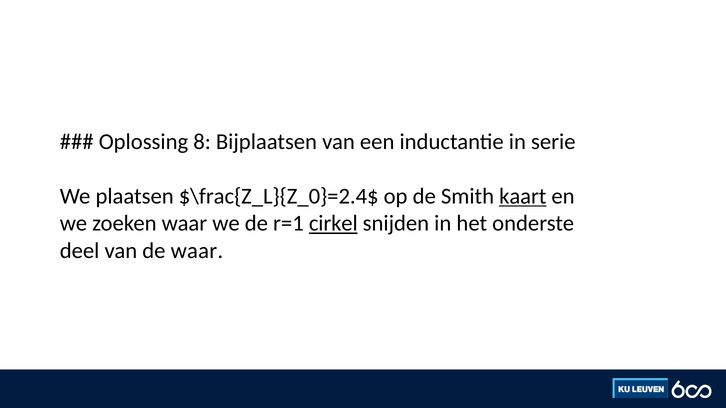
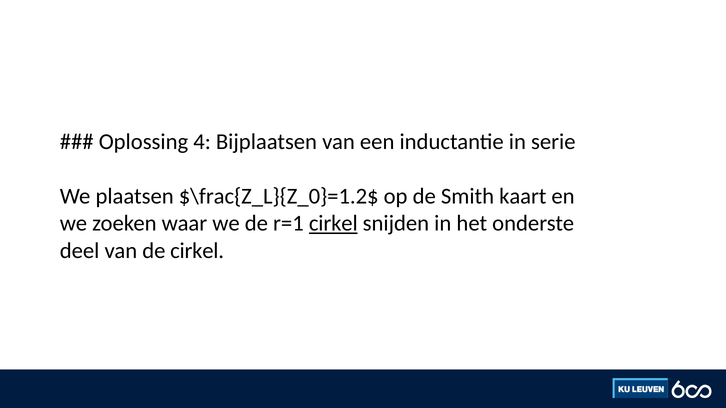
8: 8 -> 4
$\frac{Z_L}{Z_0}=2.4$: $\frac{Z_L}{Z_0}=2.4$ -> $\frac{Z_L}{Z_0}=1.2$
kaart underline: present -> none
de waar: waar -> cirkel
